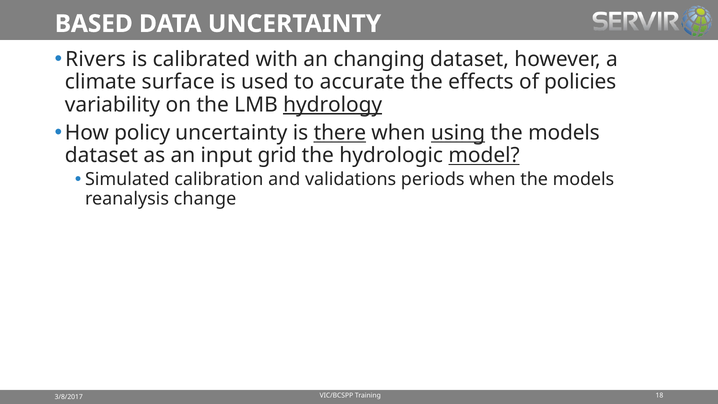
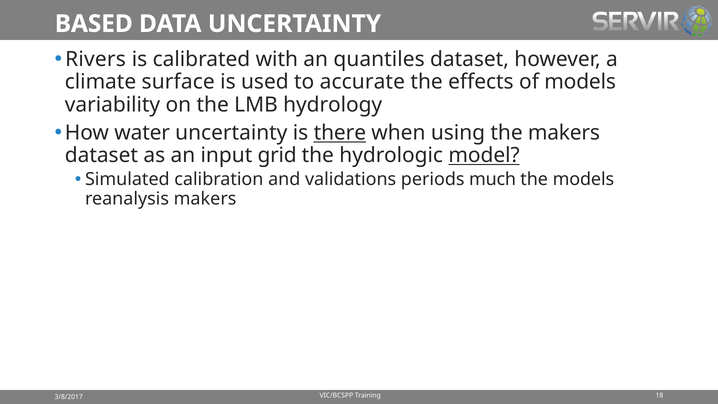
changing: changing -> quantiles
of policies: policies -> models
hydrology underline: present -> none
policy: policy -> water
using underline: present -> none
models at (564, 133): models -> makers
periods when: when -> much
reanalysis change: change -> makers
